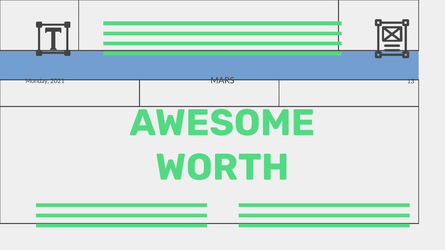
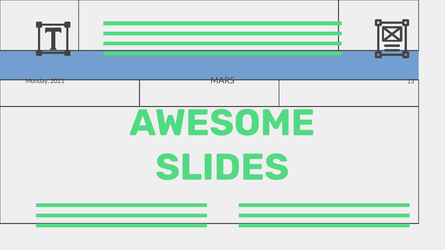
WORTH: WORTH -> SLIDES
